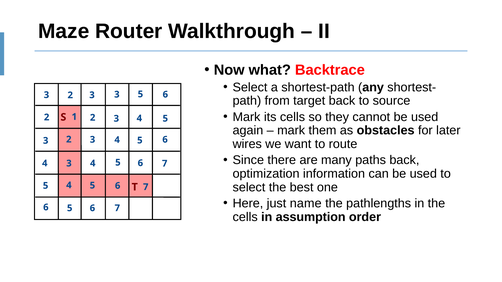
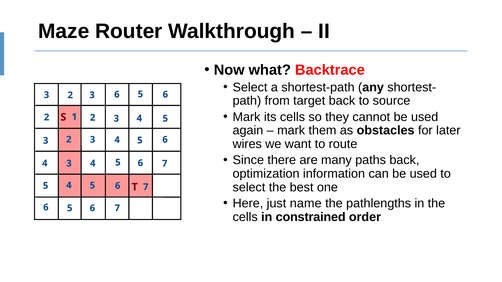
3 at (117, 95): 3 -> 6
assumption: assumption -> constrained
